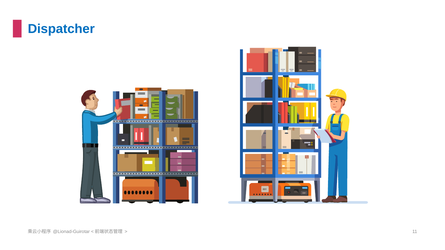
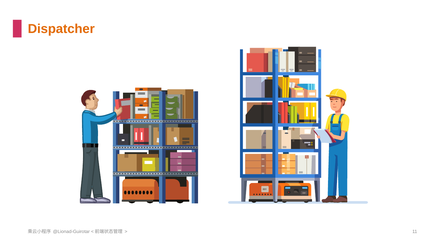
Dispatcher colour: blue -> orange
